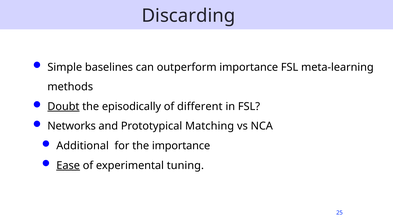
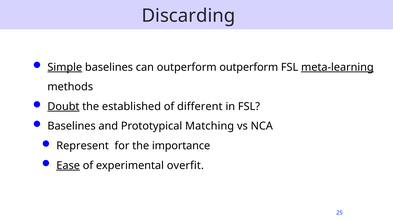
Simple underline: none -> present
outperform importance: importance -> outperform
meta-learning underline: none -> present
episodically: episodically -> established
Networks at (72, 126): Networks -> Baselines
Additional: Additional -> Represent
tuning: tuning -> overfit
